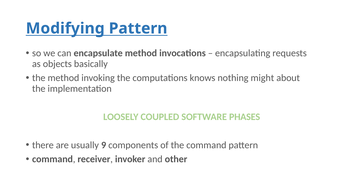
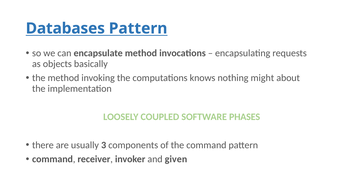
Modifying: Modifying -> Databases
9: 9 -> 3
other: other -> given
